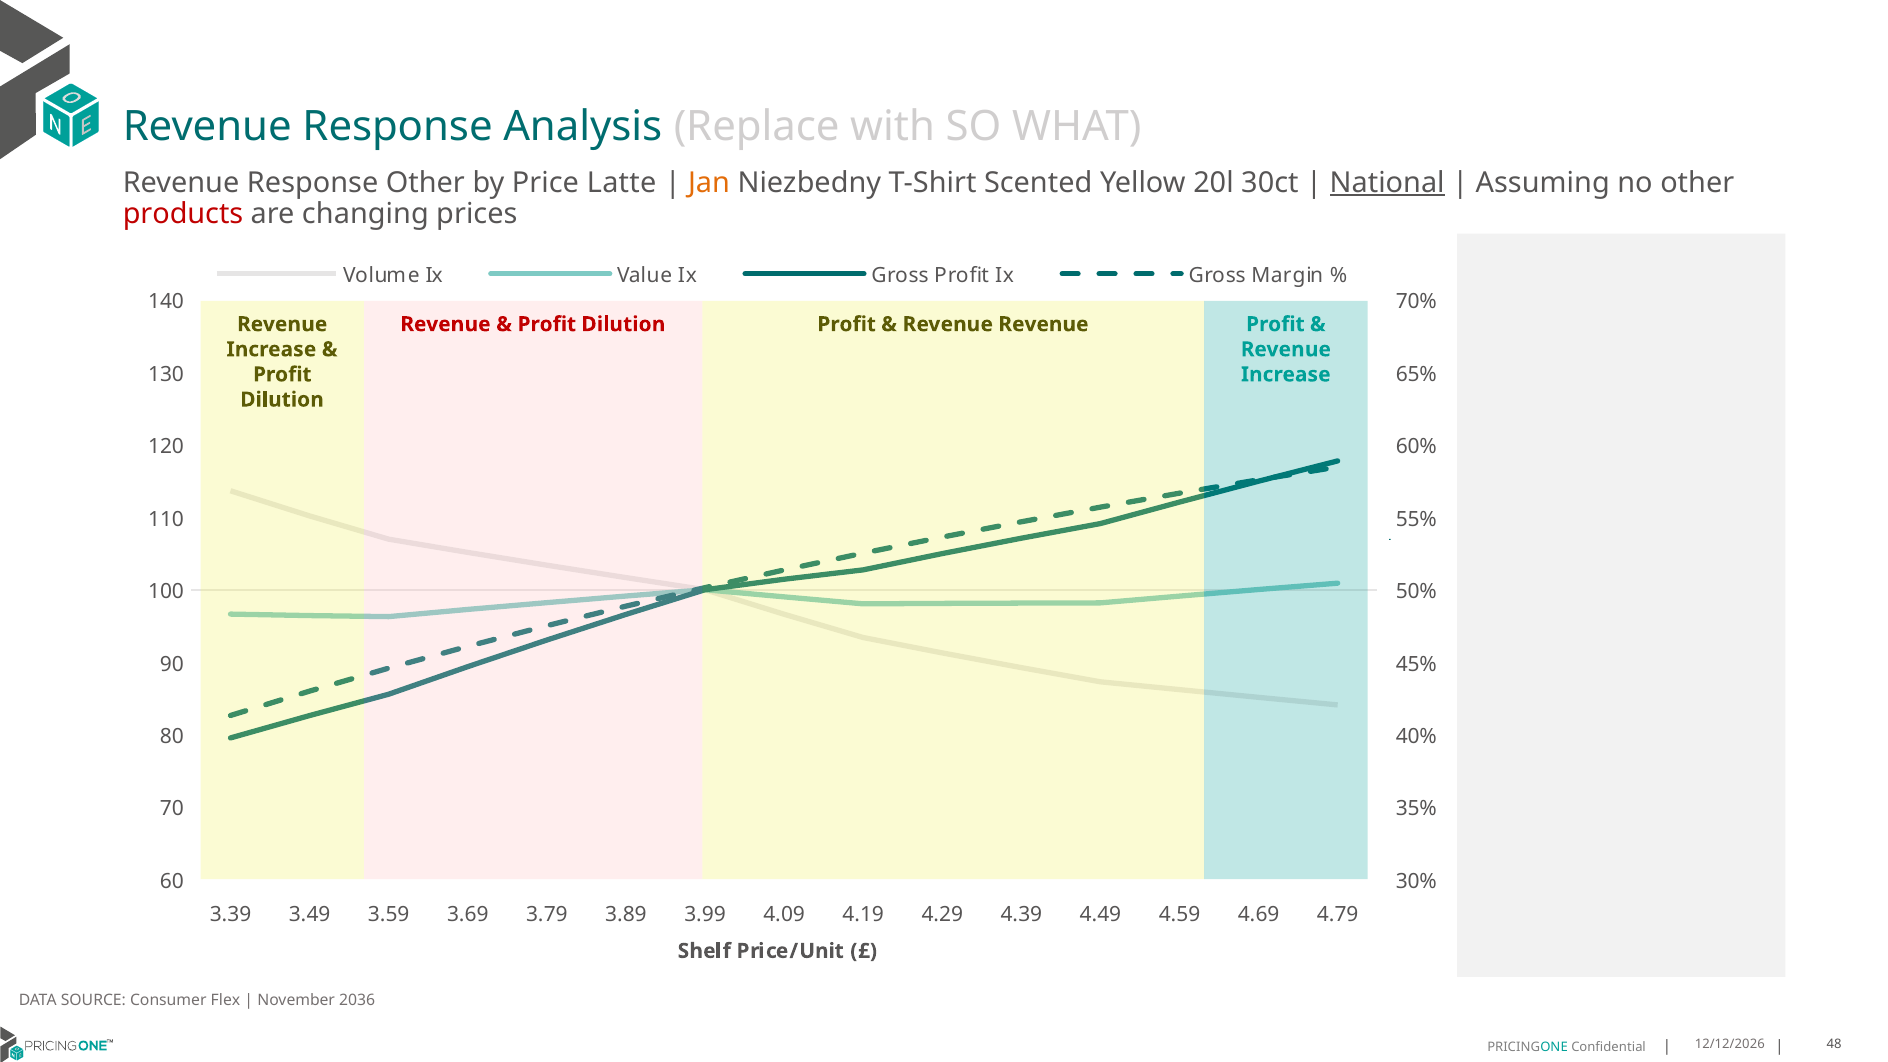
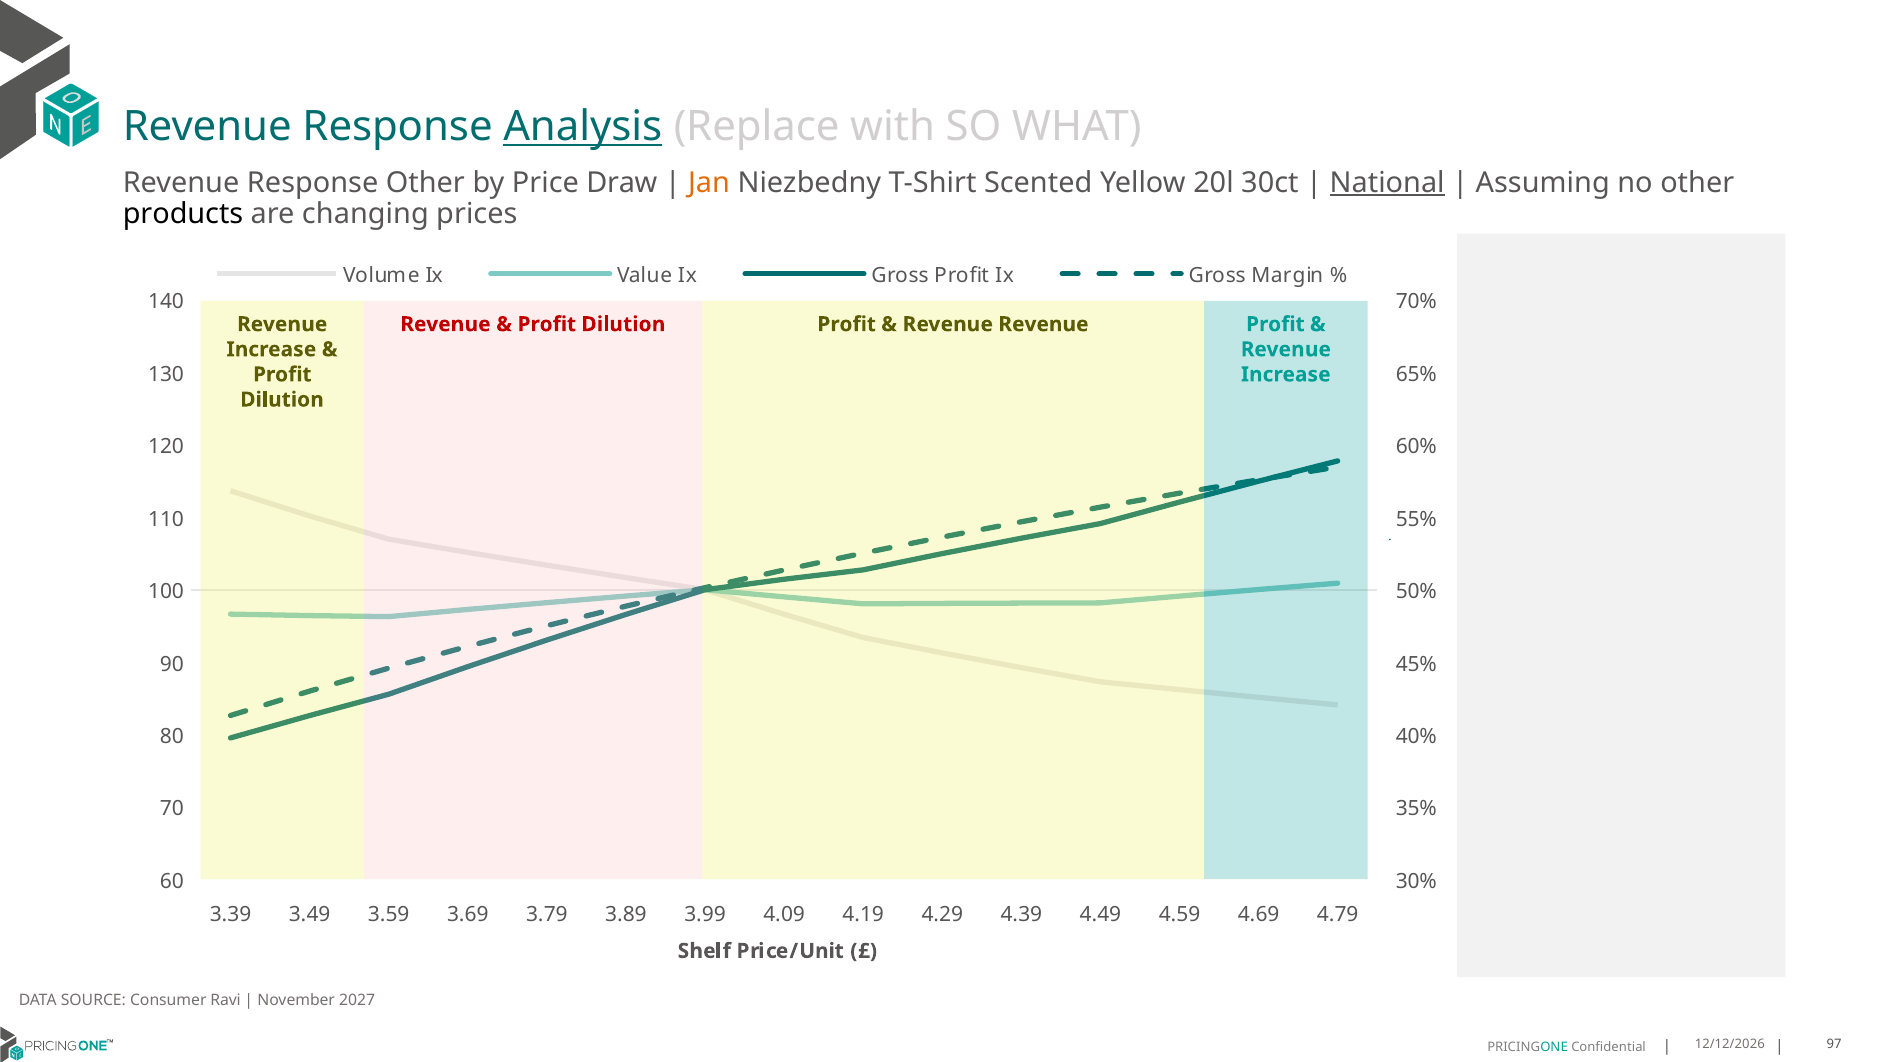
Analysis underline: none -> present
Latte: Latte -> Draw
products colour: red -> black
Flex: Flex -> Ravi
2036: 2036 -> 2027
48: 48 -> 97
